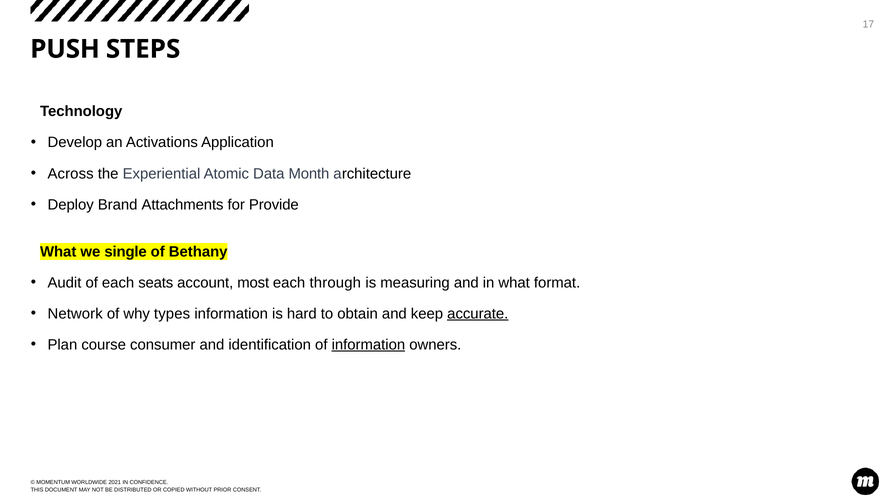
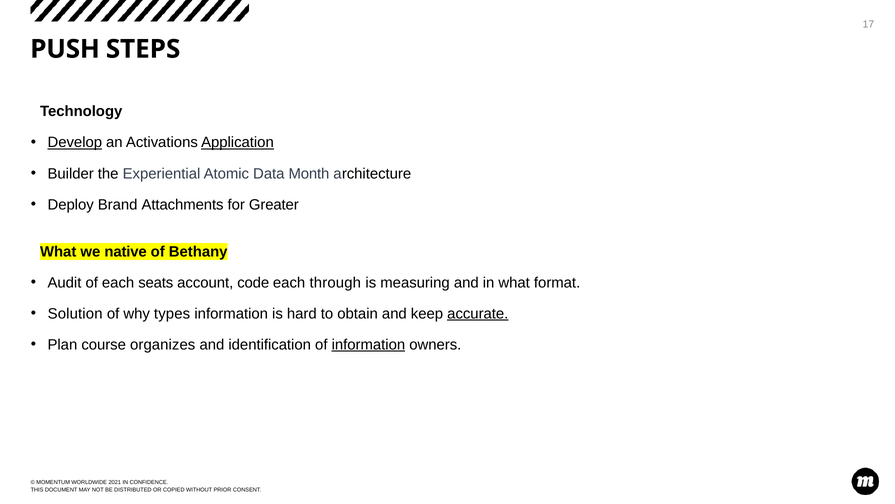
Develop underline: none -> present
Application underline: none -> present
Across: Across -> Builder
Provide: Provide -> Greater
single: single -> native
most: most -> code
Network: Network -> Solution
consumer: consumer -> organizes
